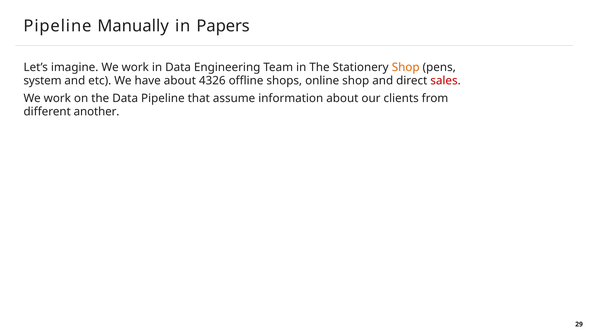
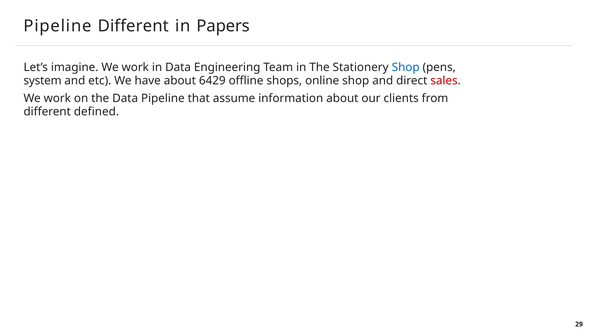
Pipeline Manually: Manually -> Different
Shop at (406, 67) colour: orange -> blue
4326: 4326 -> 6429
another: another -> defined
